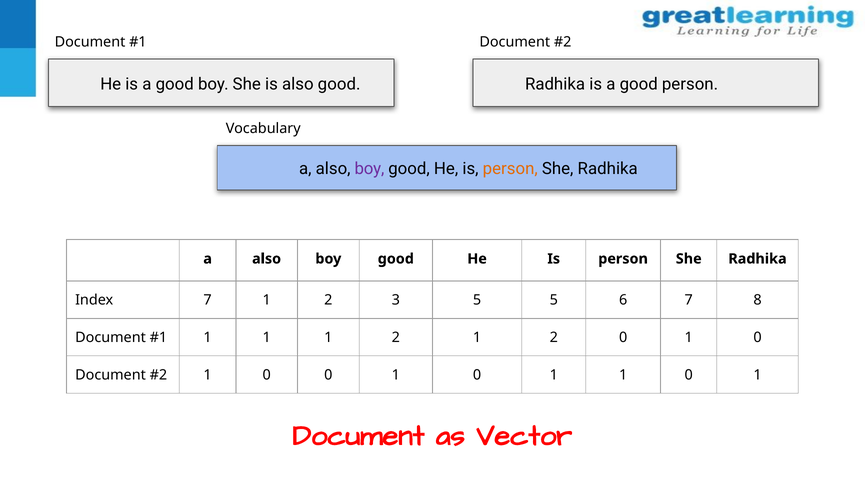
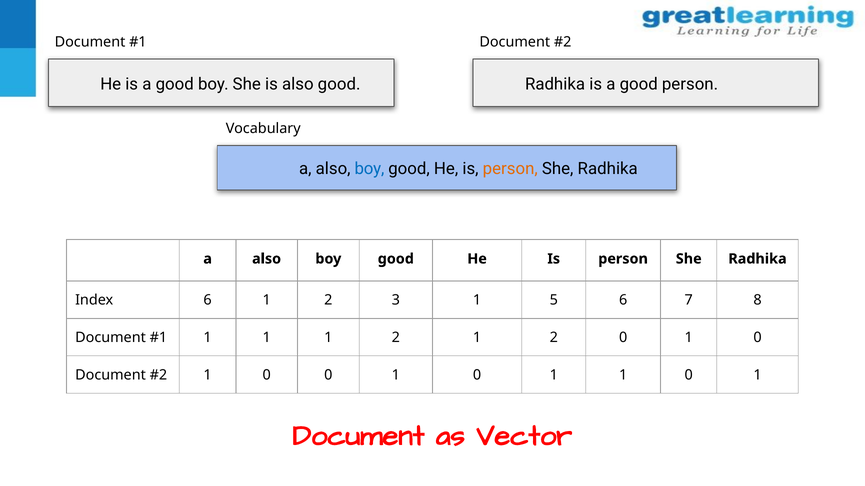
boy at (369, 169) colour: purple -> blue
Index 7: 7 -> 6
3 5: 5 -> 1
